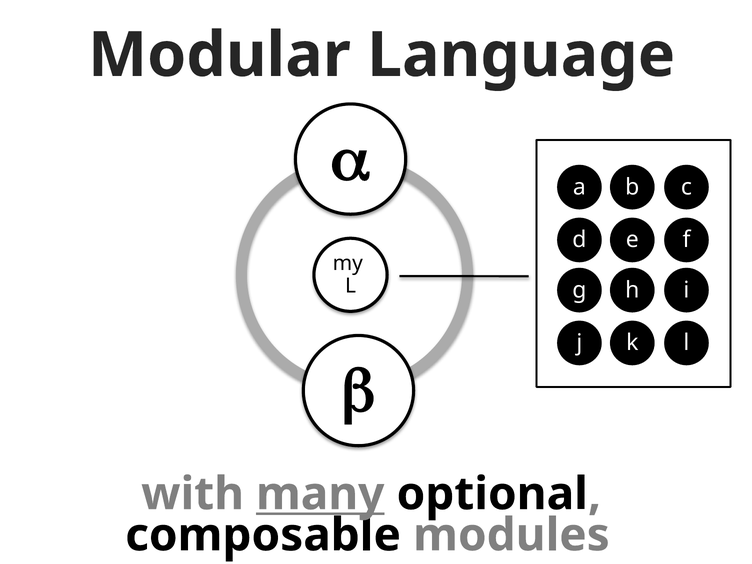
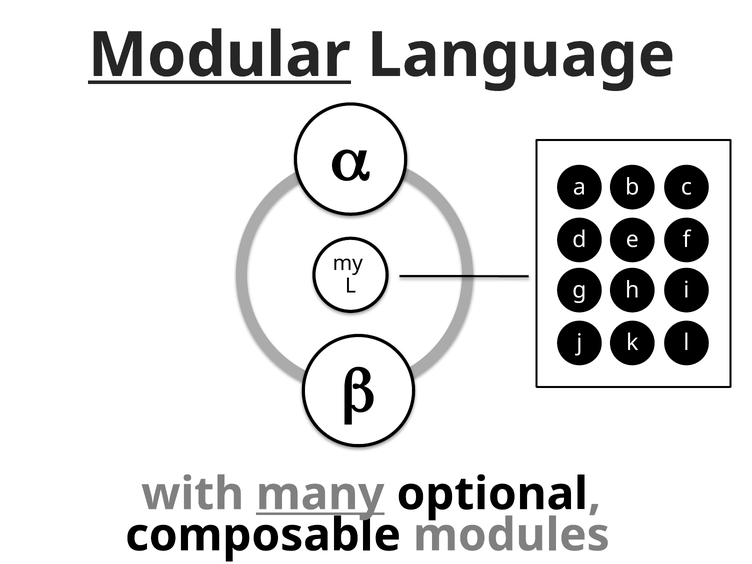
Modular underline: none -> present
